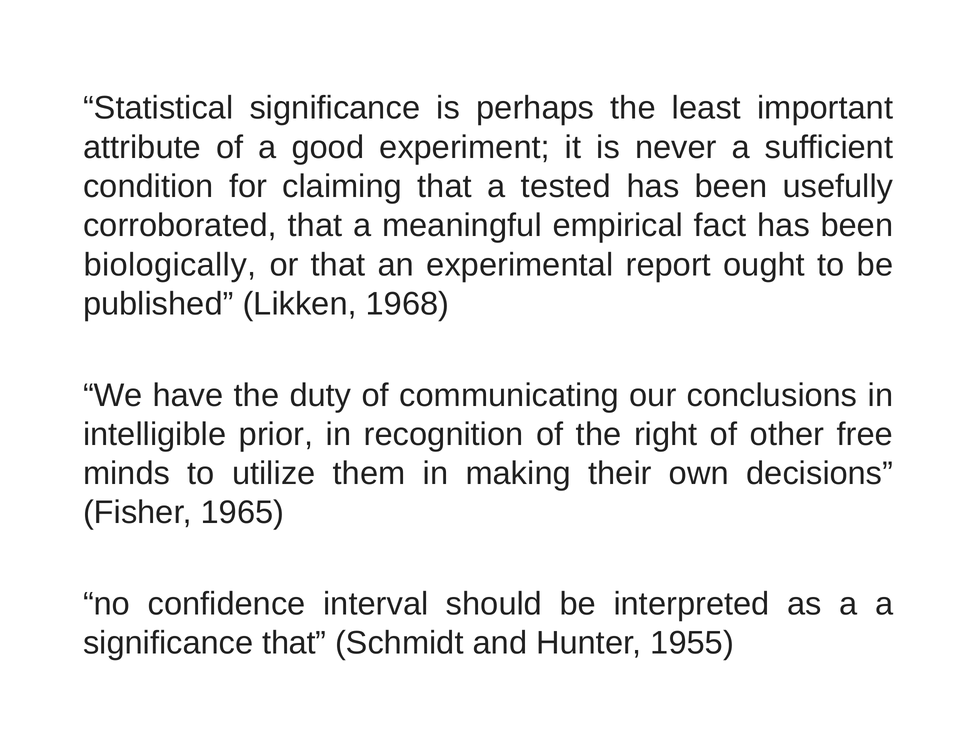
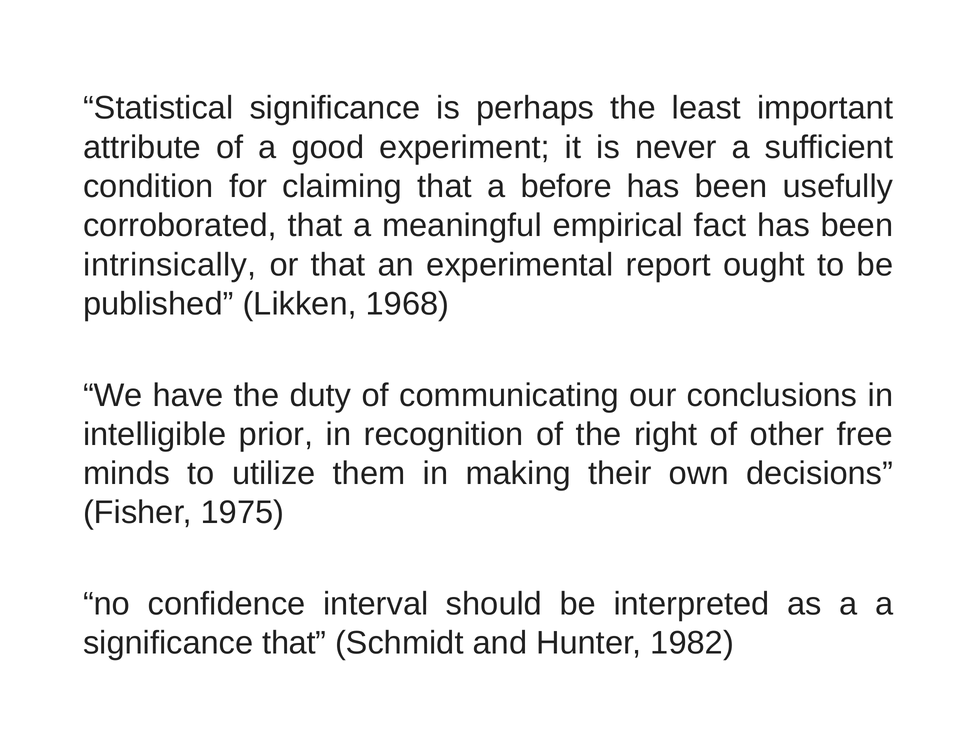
tested: tested -> before
biologically: biologically -> intrinsically
1965: 1965 -> 1975
1955: 1955 -> 1982
